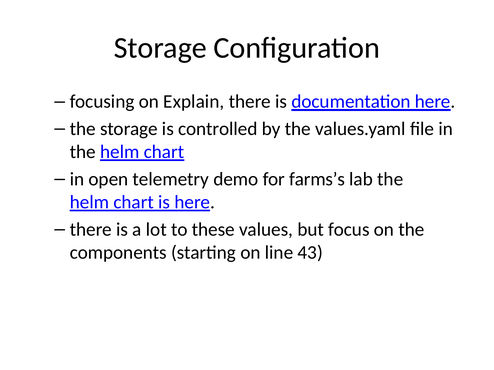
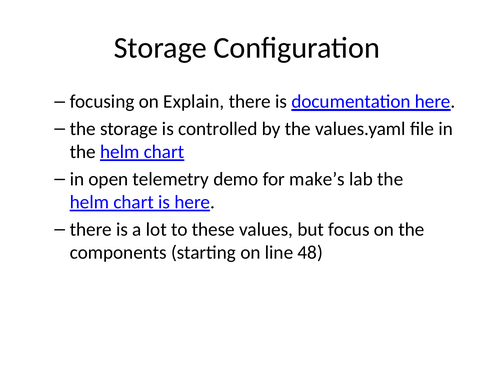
farms’s: farms’s -> make’s
43: 43 -> 48
